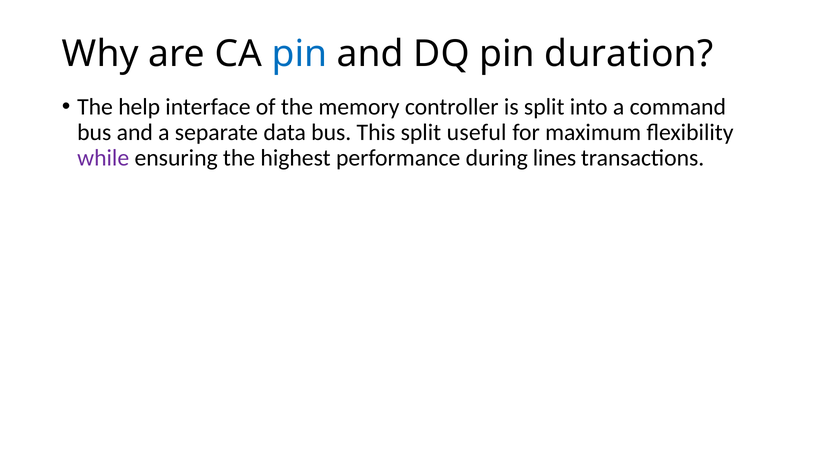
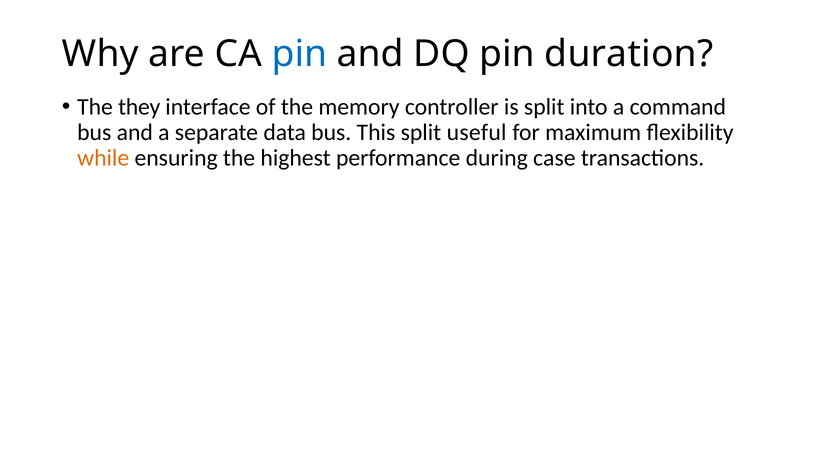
help: help -> they
while colour: purple -> orange
lines: lines -> case
